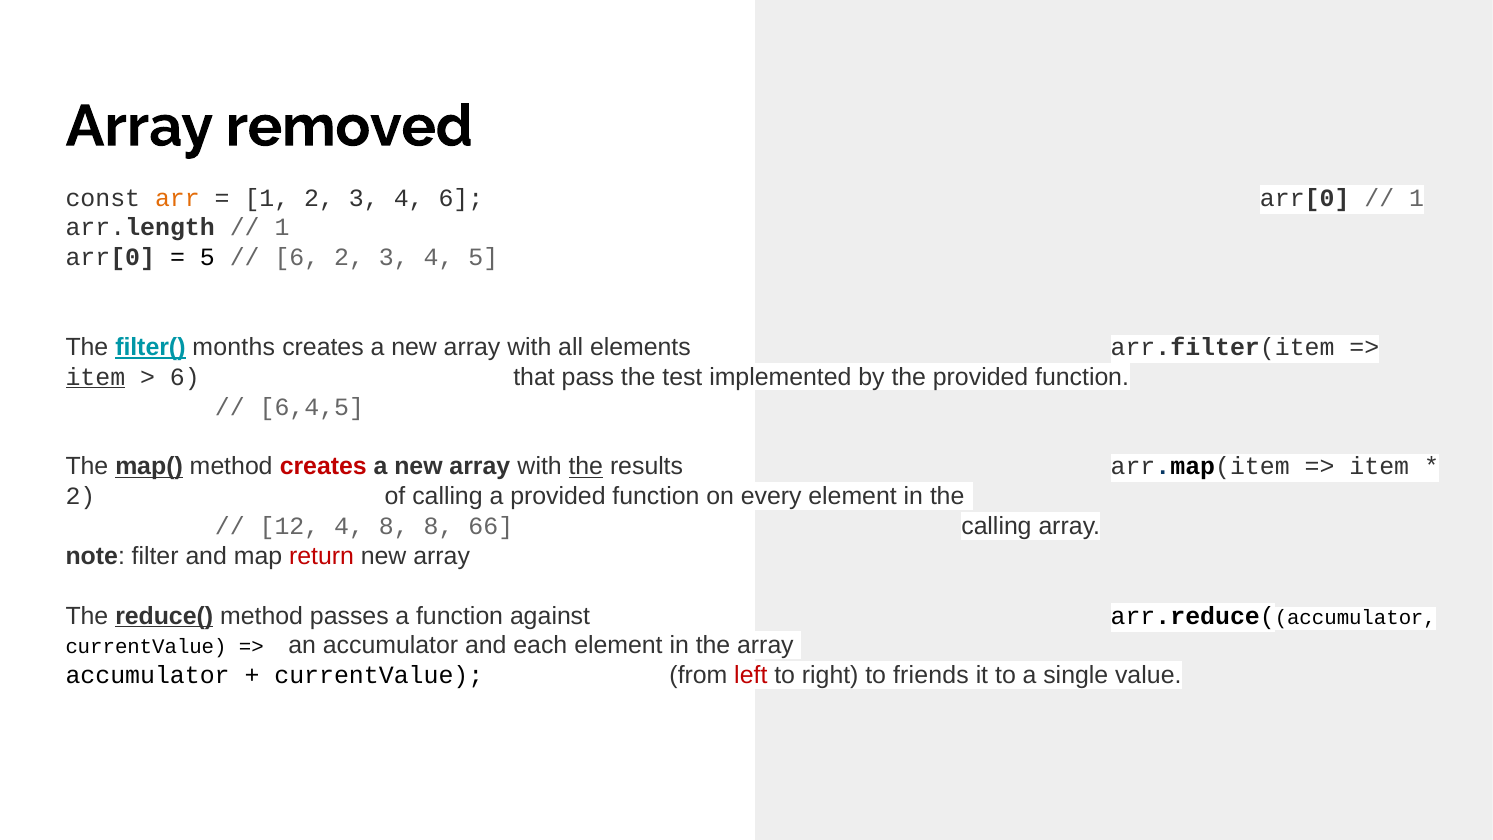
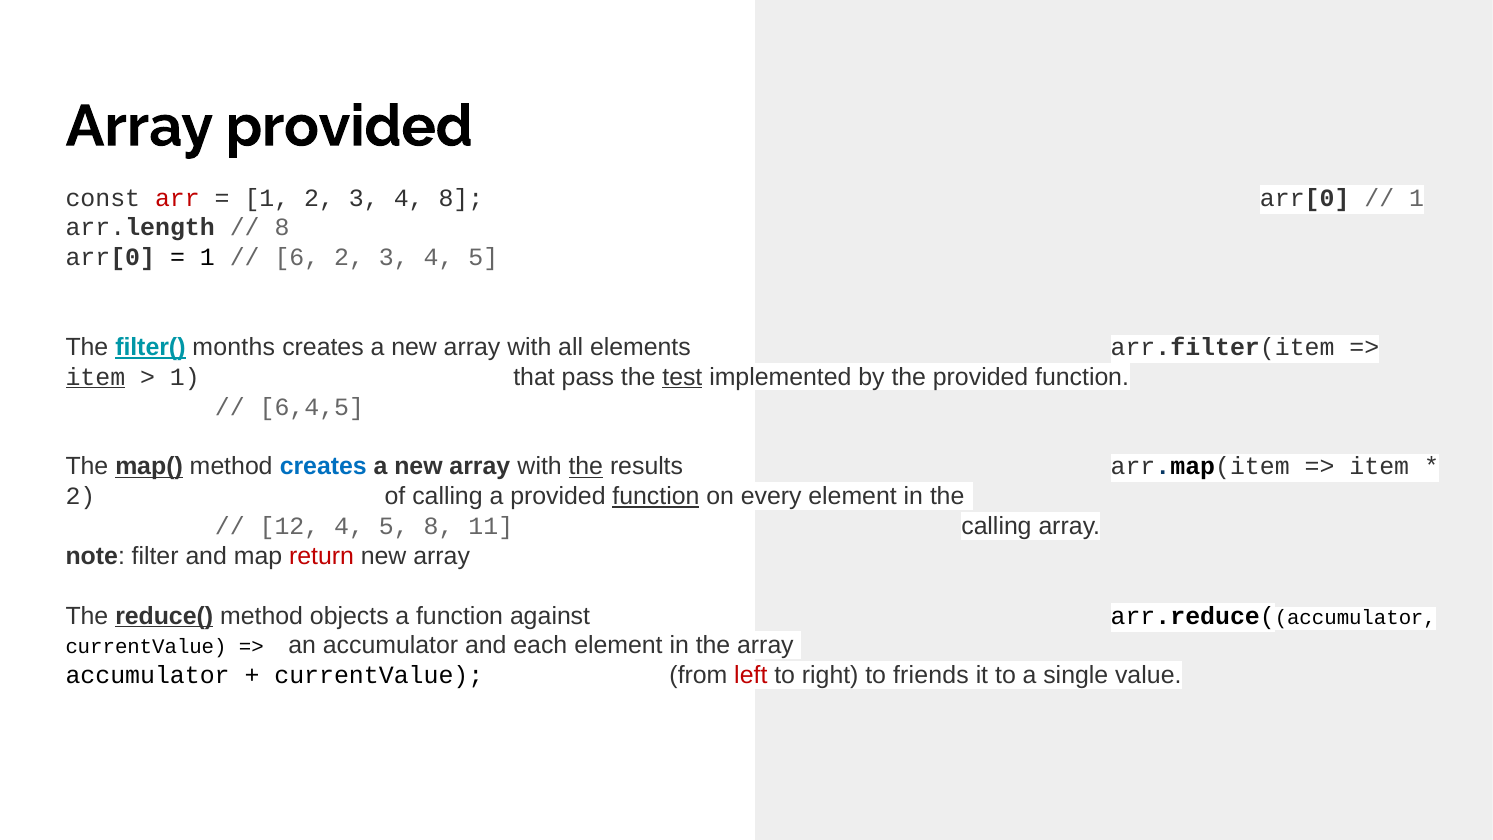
Array removed: removed -> provided
arr colour: orange -> red
4 6: 6 -> 8
1 at (282, 228): 1 -> 8
5 at (207, 257): 5 -> 1
6 at (185, 377): 6 -> 1
test underline: none -> present
creates at (323, 466) colour: red -> blue
function at (656, 496) underline: none -> present
12 4 8: 8 -> 5
66: 66 -> 11
passes: passes -> objects
